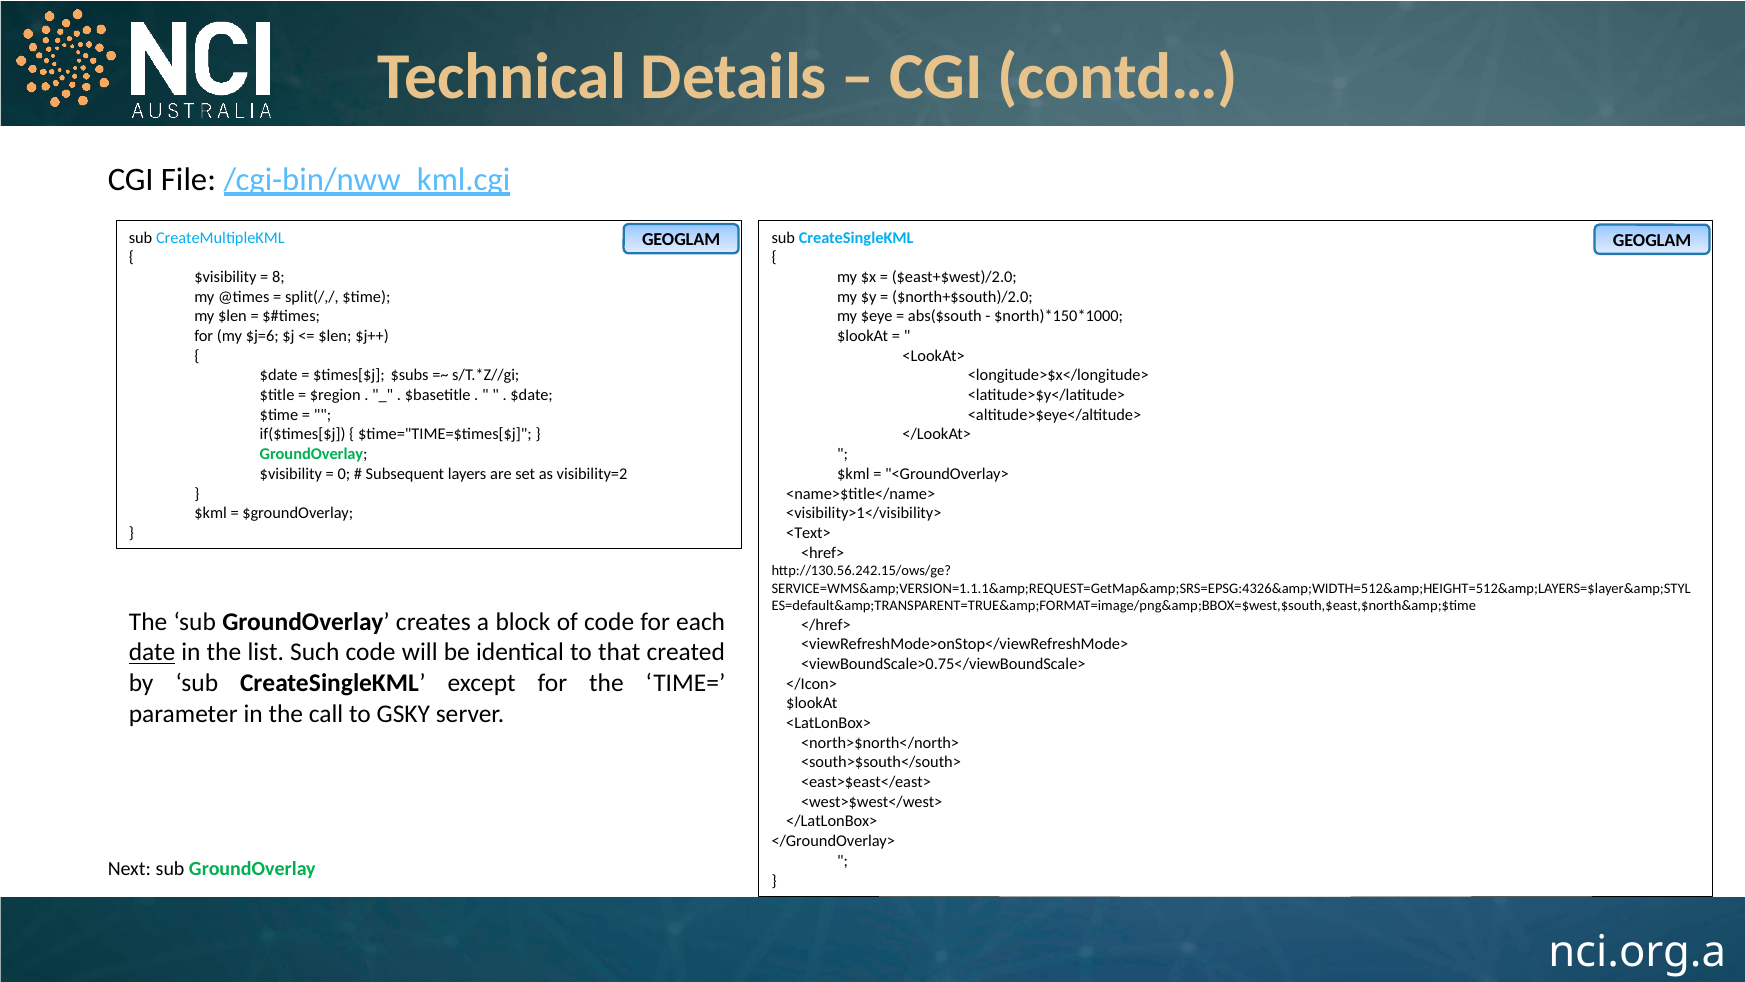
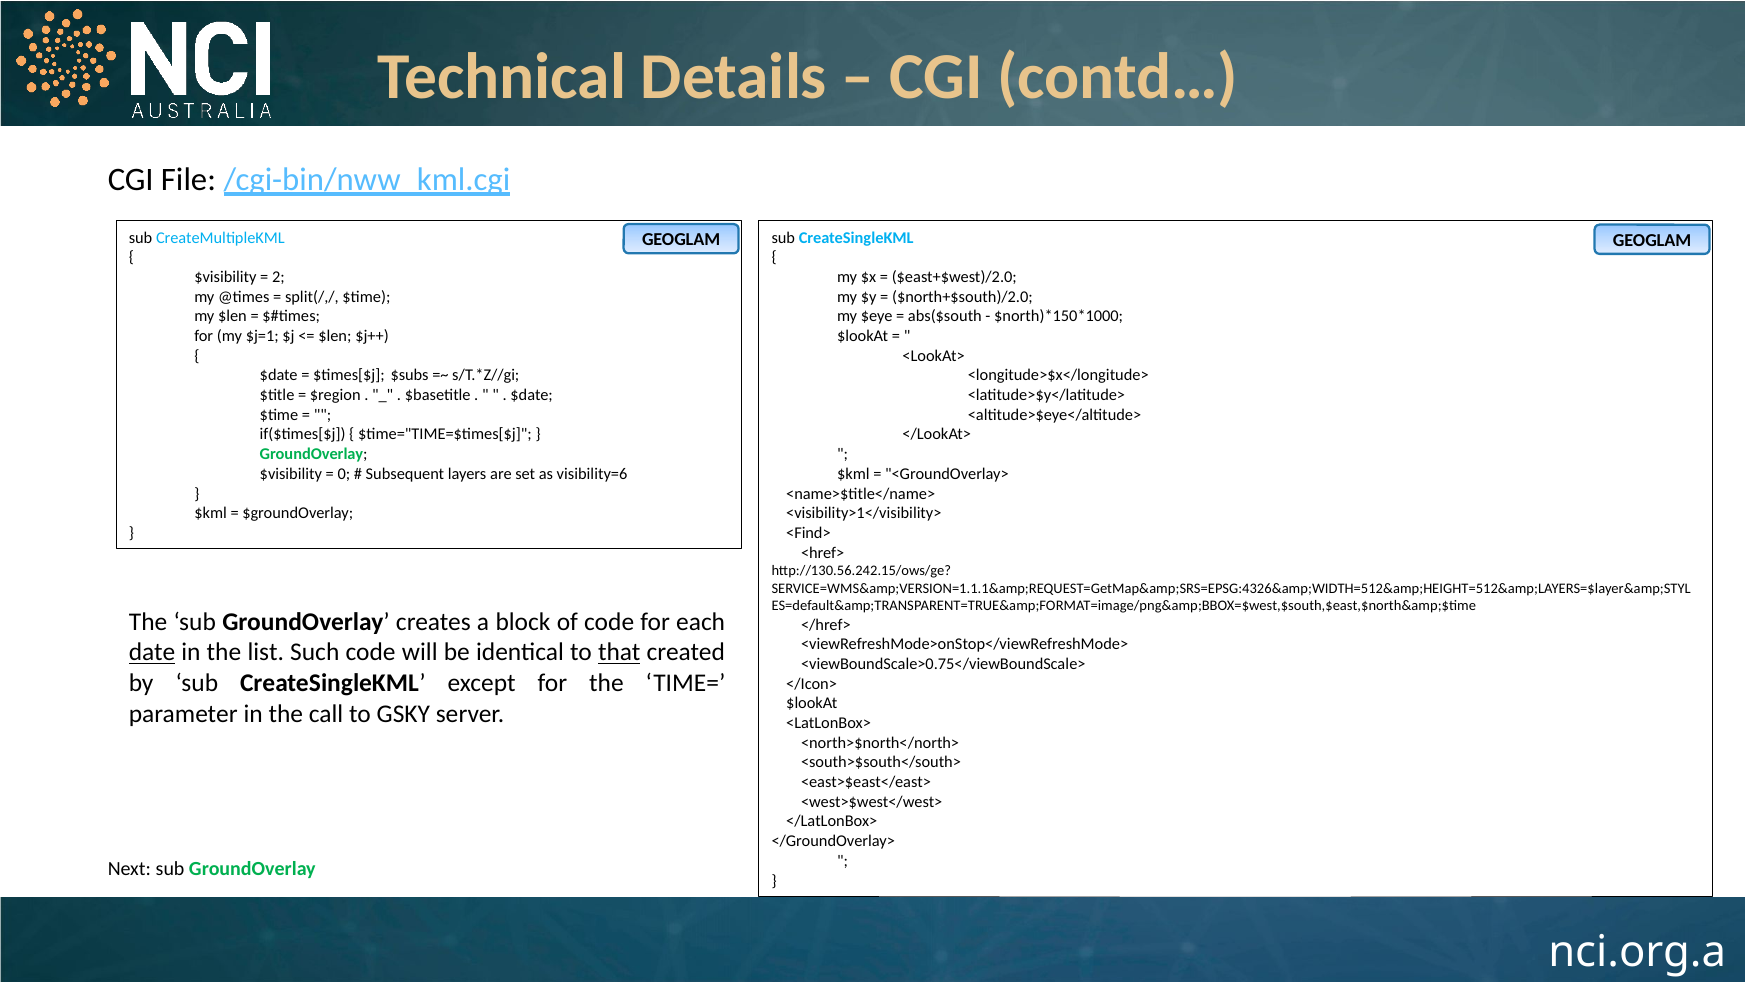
8: 8 -> 2
$j=6: $j=6 -> $j=1
visibility=2: visibility=2 -> visibility=6
<Text>: <Text> -> <Find>
that underline: none -> present
